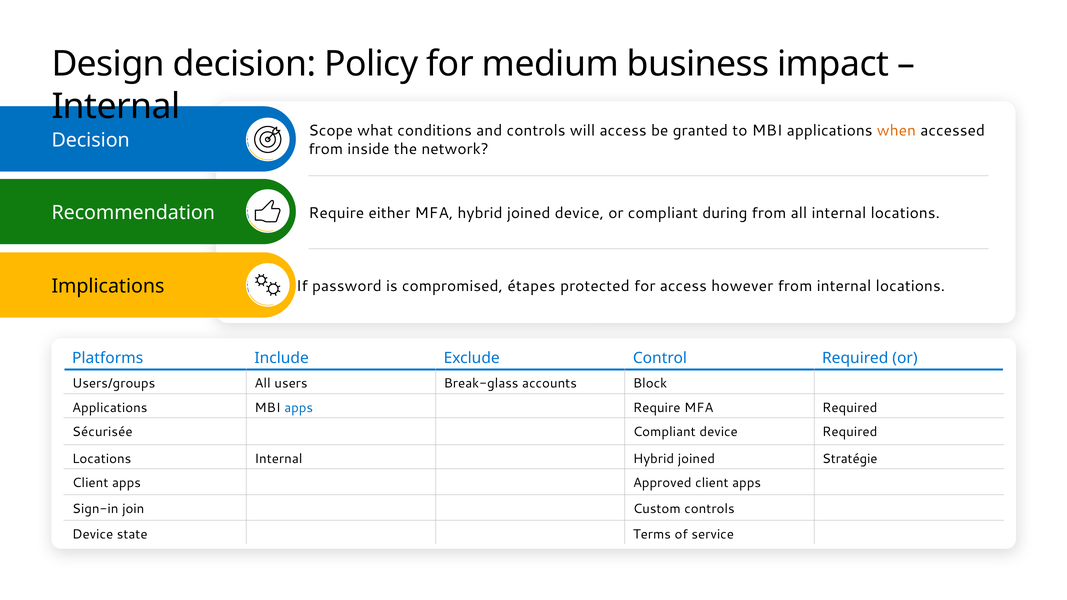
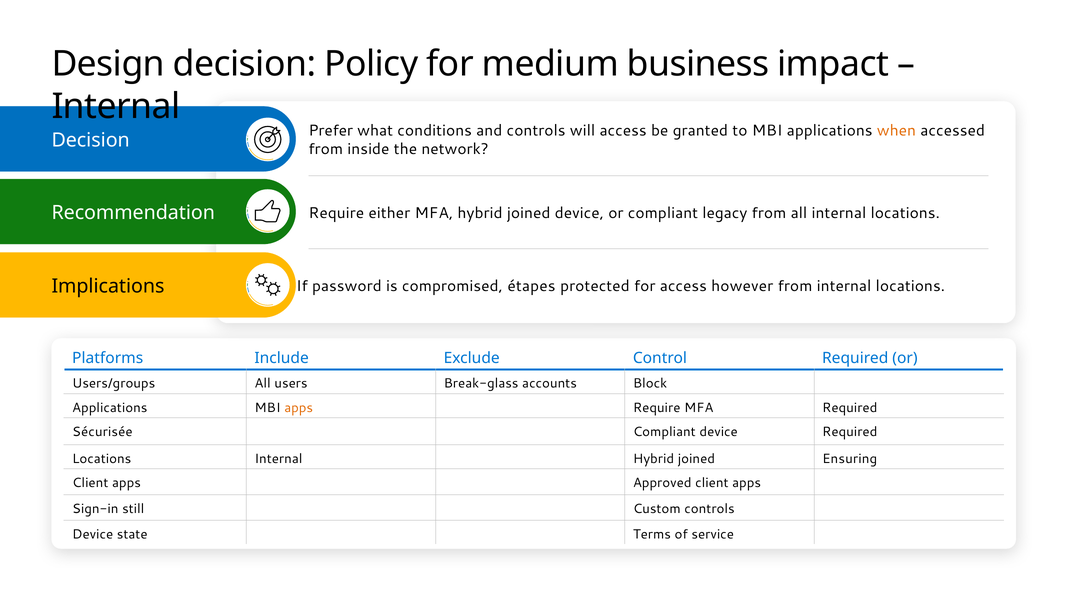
Scope: Scope -> Prefer
during: during -> legacy
apps at (299, 408) colour: blue -> orange
Stratégie: Stratégie -> Ensuring
join: join -> still
